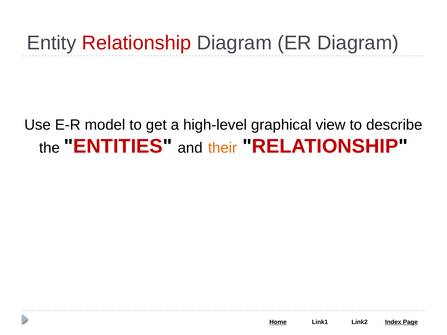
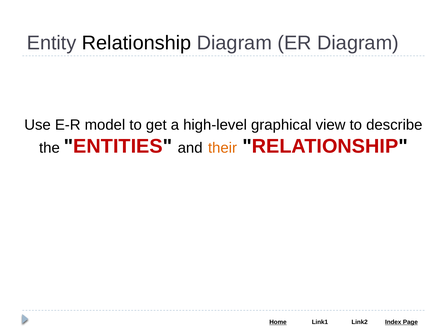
Relationship at (137, 43) colour: red -> black
